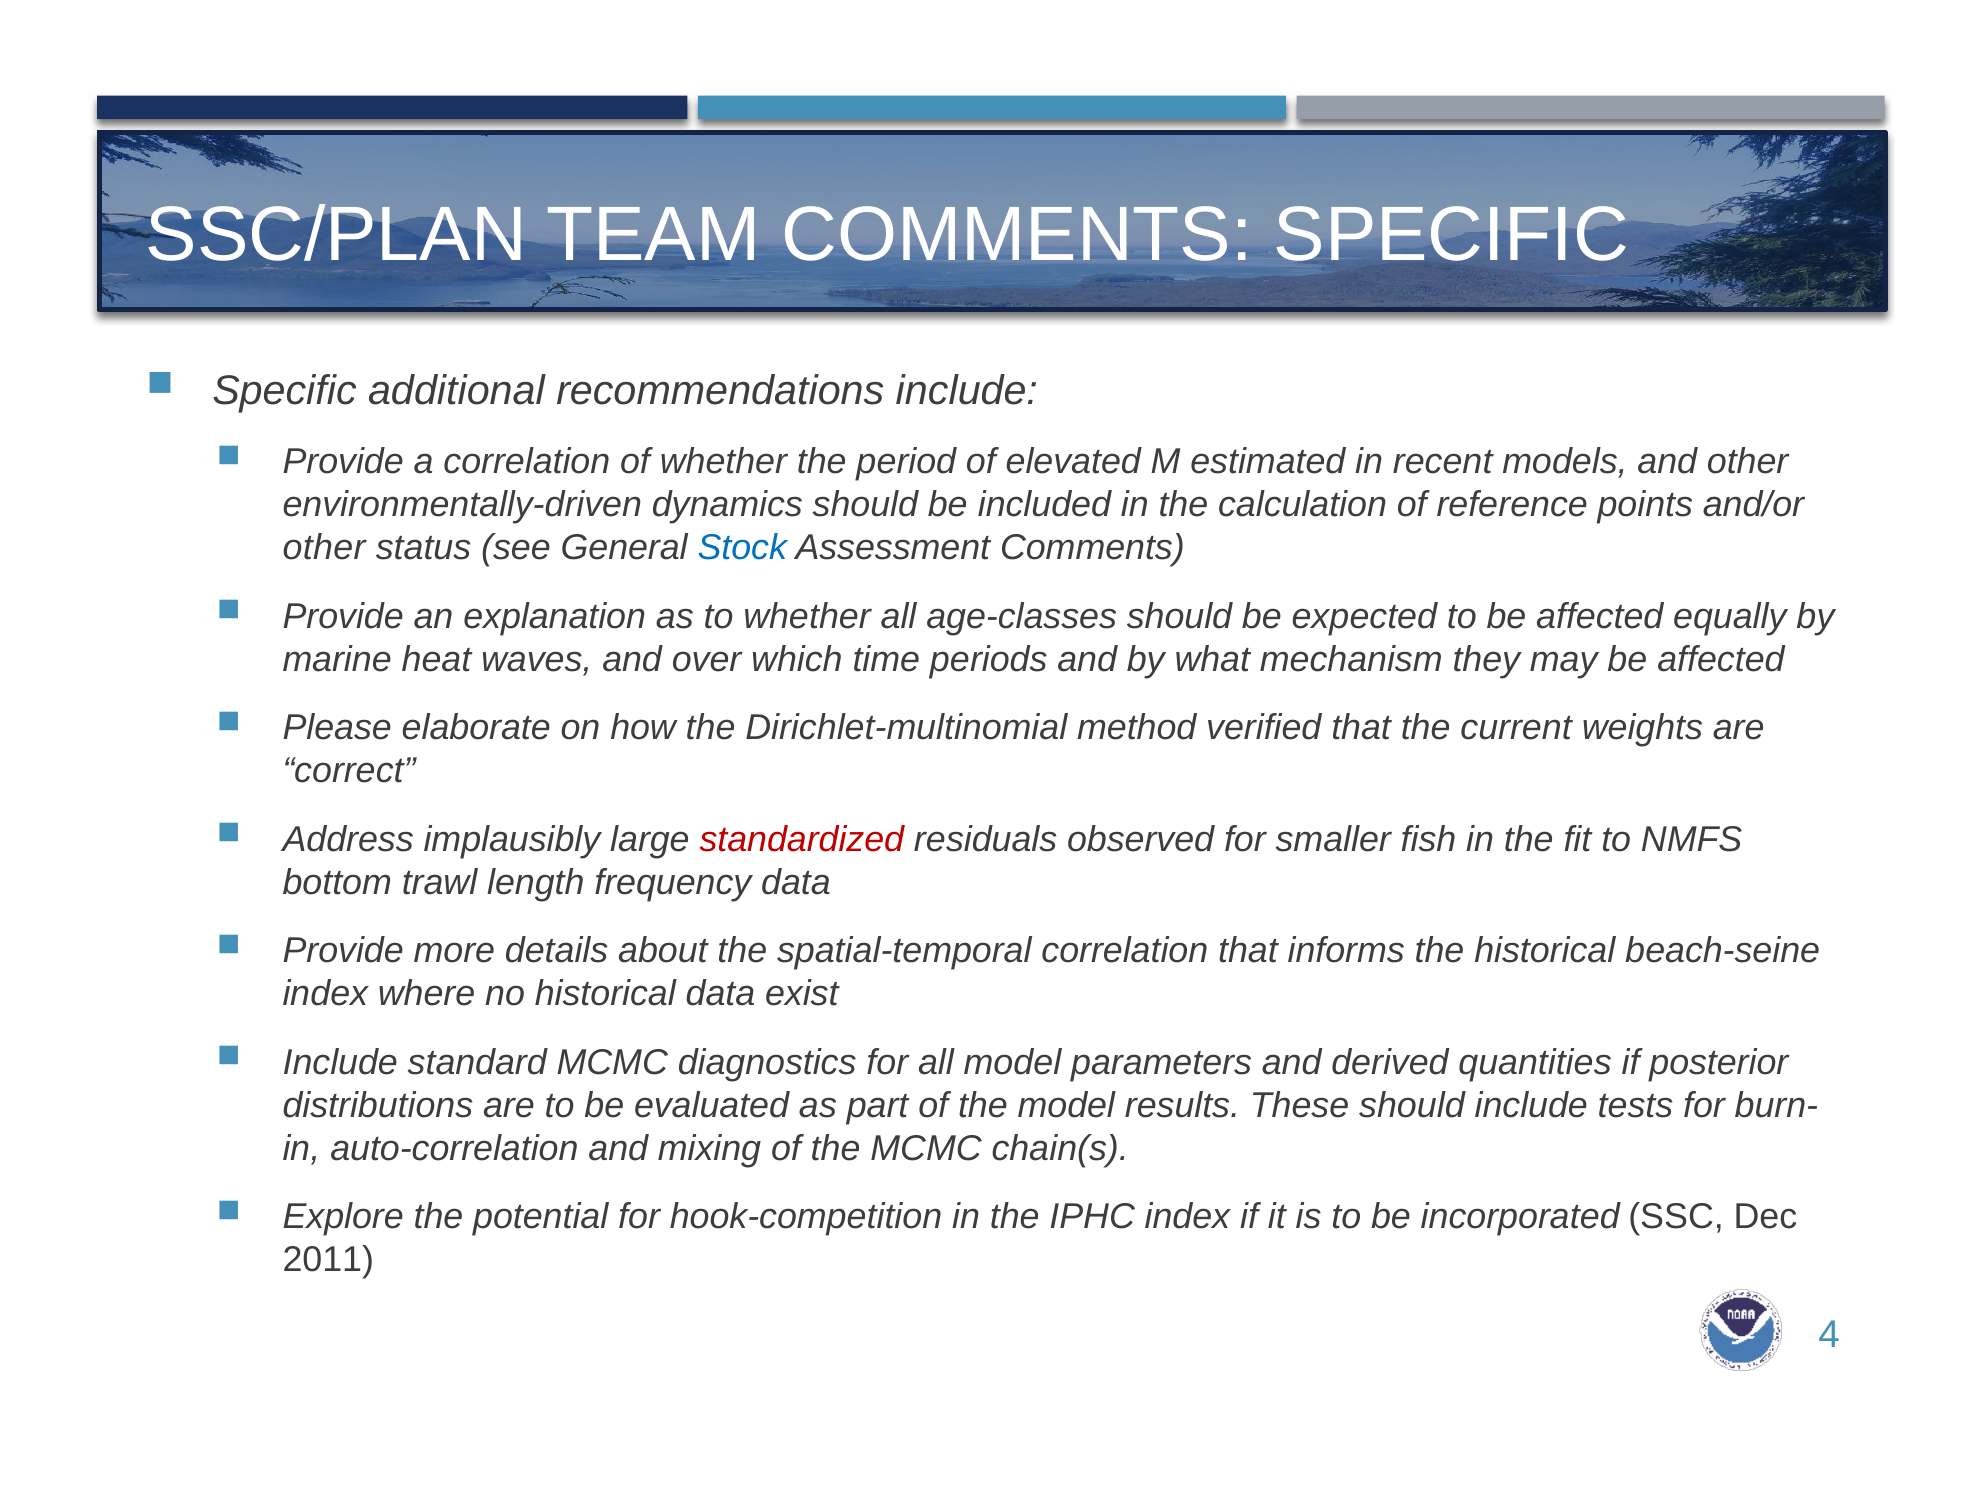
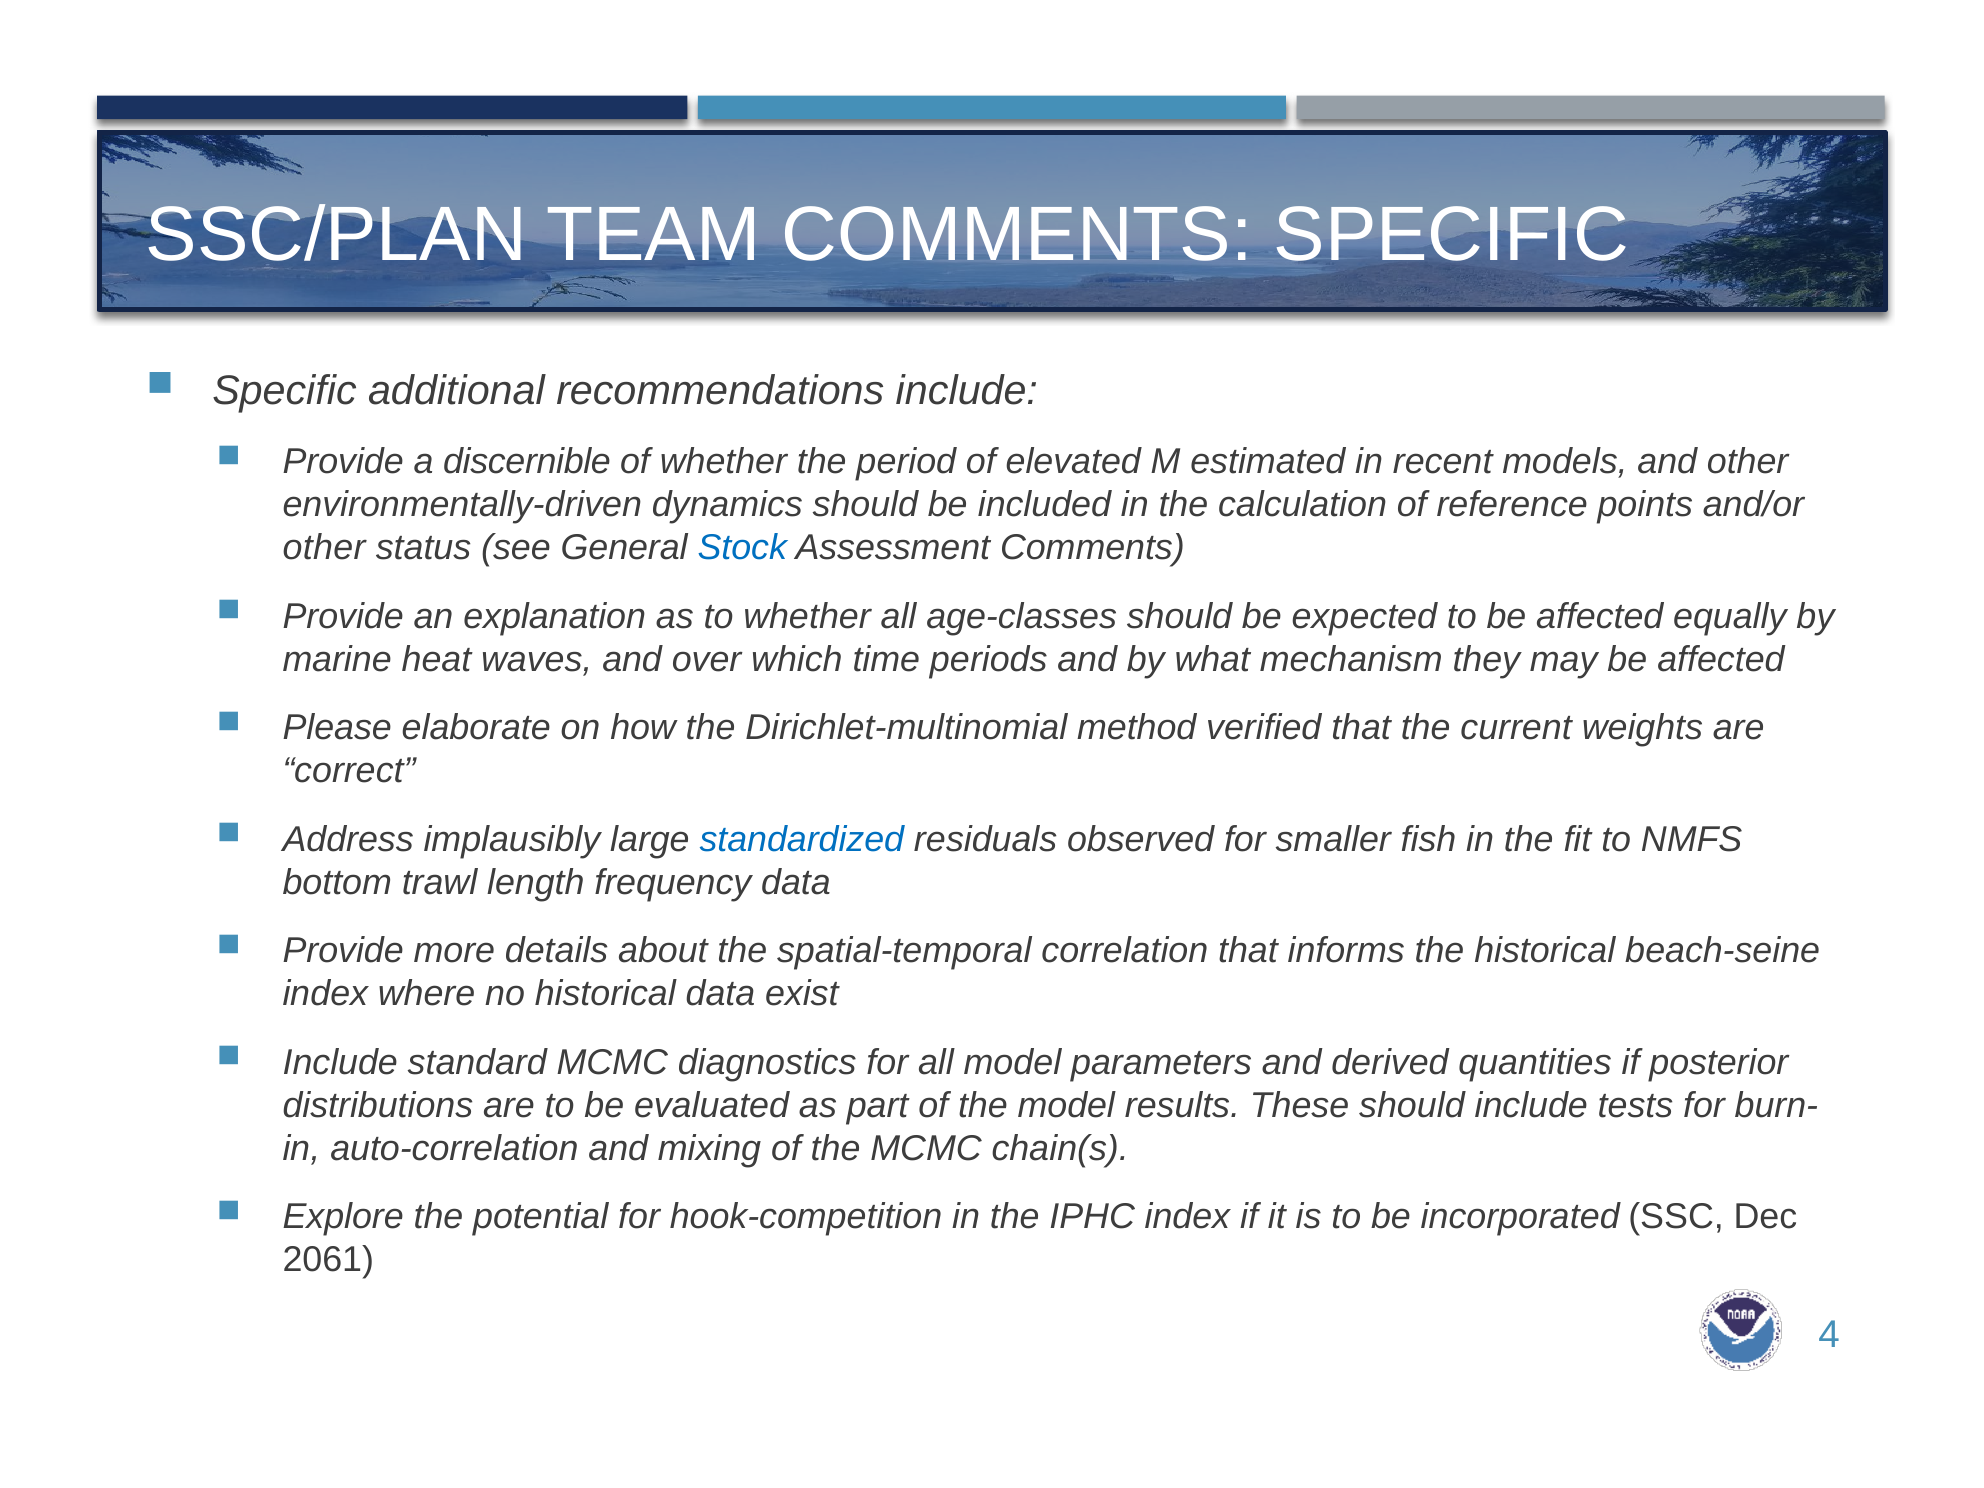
a correlation: correlation -> discernible
standardized colour: red -> blue
2011: 2011 -> 2061
